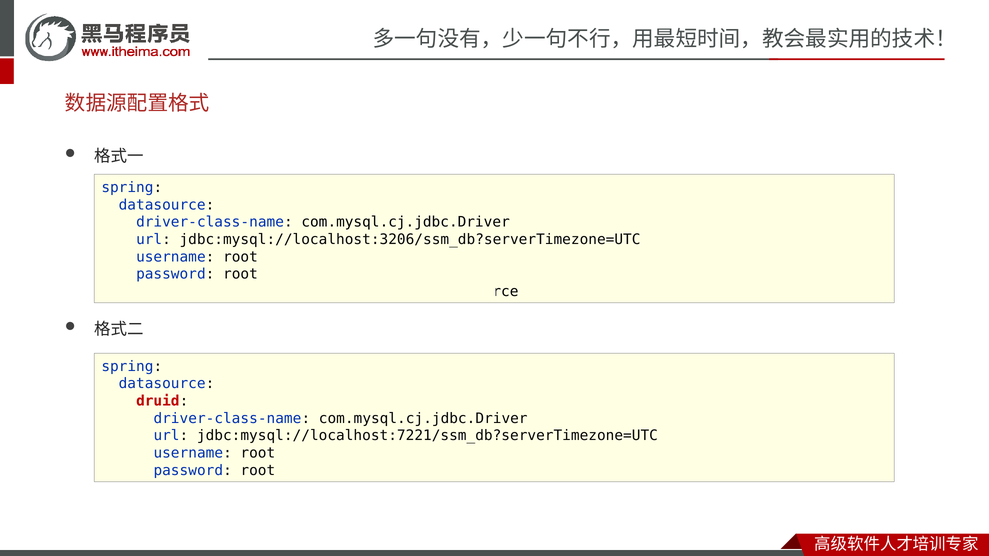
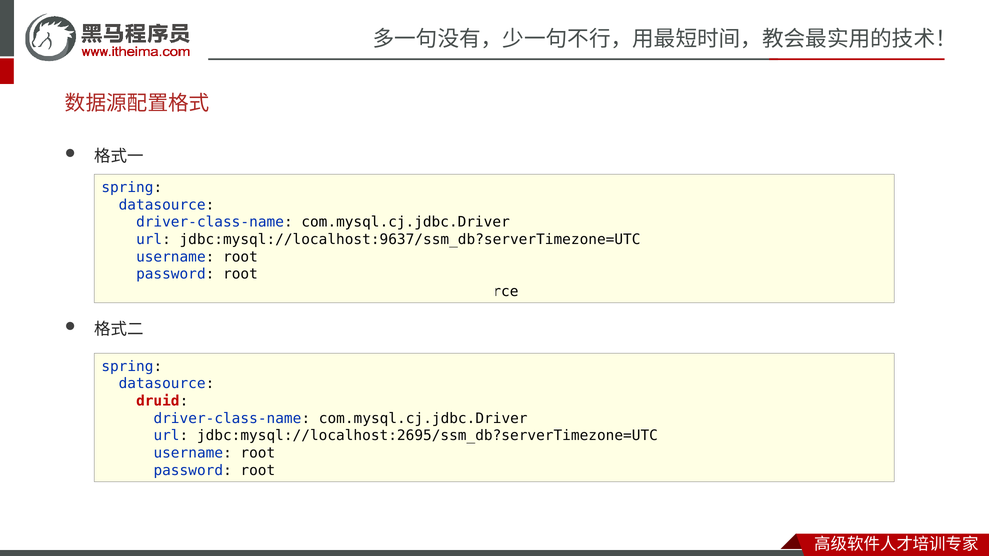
jdbc:mysql://localhost:3206/ssm_db?serverTimezone=UTC: jdbc:mysql://localhost:3206/ssm_db?serverTimezone=UTC -> jdbc:mysql://localhost:9637/ssm_db?serverTimezone=UTC
jdbc:mysql://localhost:7221/ssm_db?serverTimezone=UTC: jdbc:mysql://localhost:7221/ssm_db?serverTimezone=UTC -> jdbc:mysql://localhost:2695/ssm_db?serverTimezone=UTC
